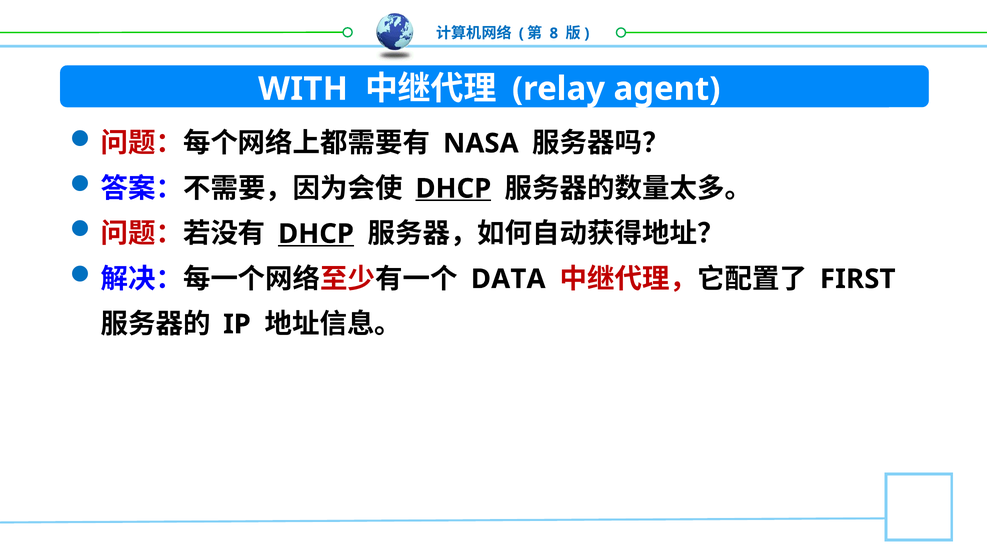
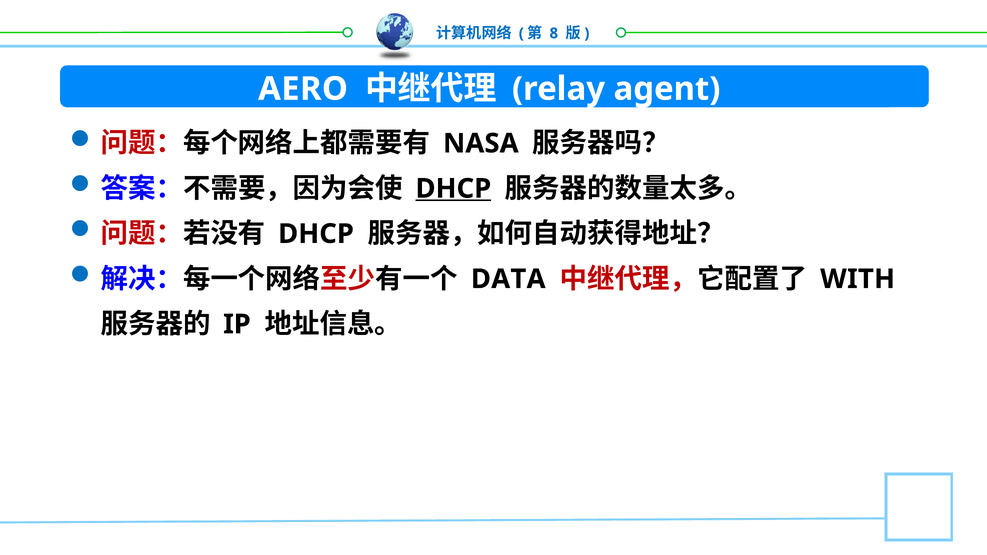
WITH: WITH -> AERO
DHCP at (316, 234) underline: present -> none
FIRST: FIRST -> WITH
